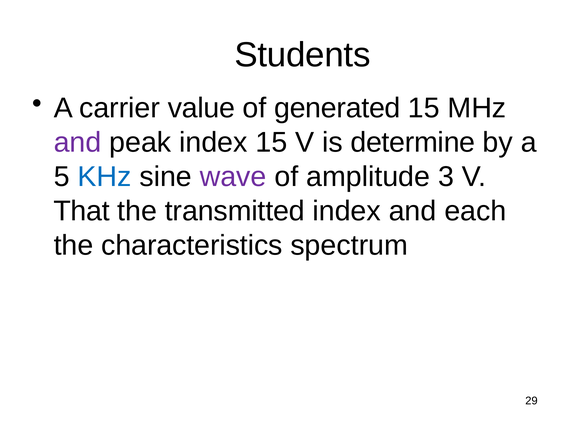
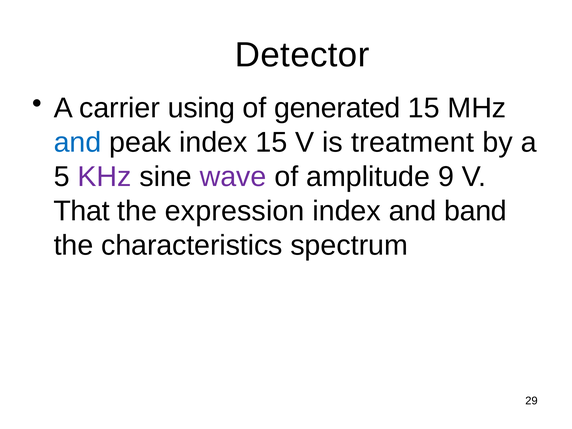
Students: Students -> Detector
value: value -> using
and at (78, 143) colour: purple -> blue
determine: determine -> treatment
KHz colour: blue -> purple
3: 3 -> 9
transmitted: transmitted -> expression
each: each -> band
